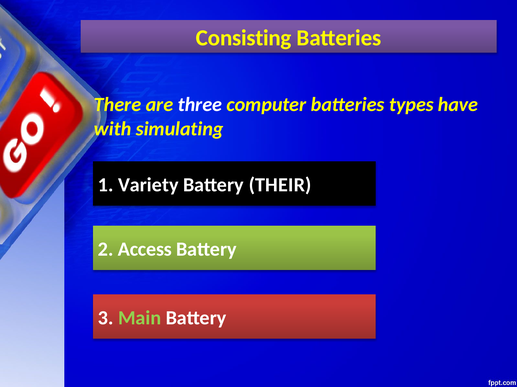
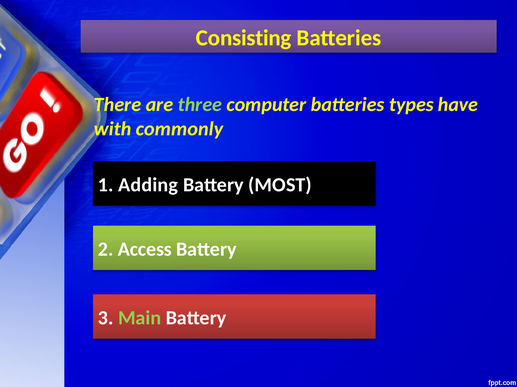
three colour: white -> light green
simulating: simulating -> commonly
Variety: Variety -> Adding
THEIR: THEIR -> MOST
